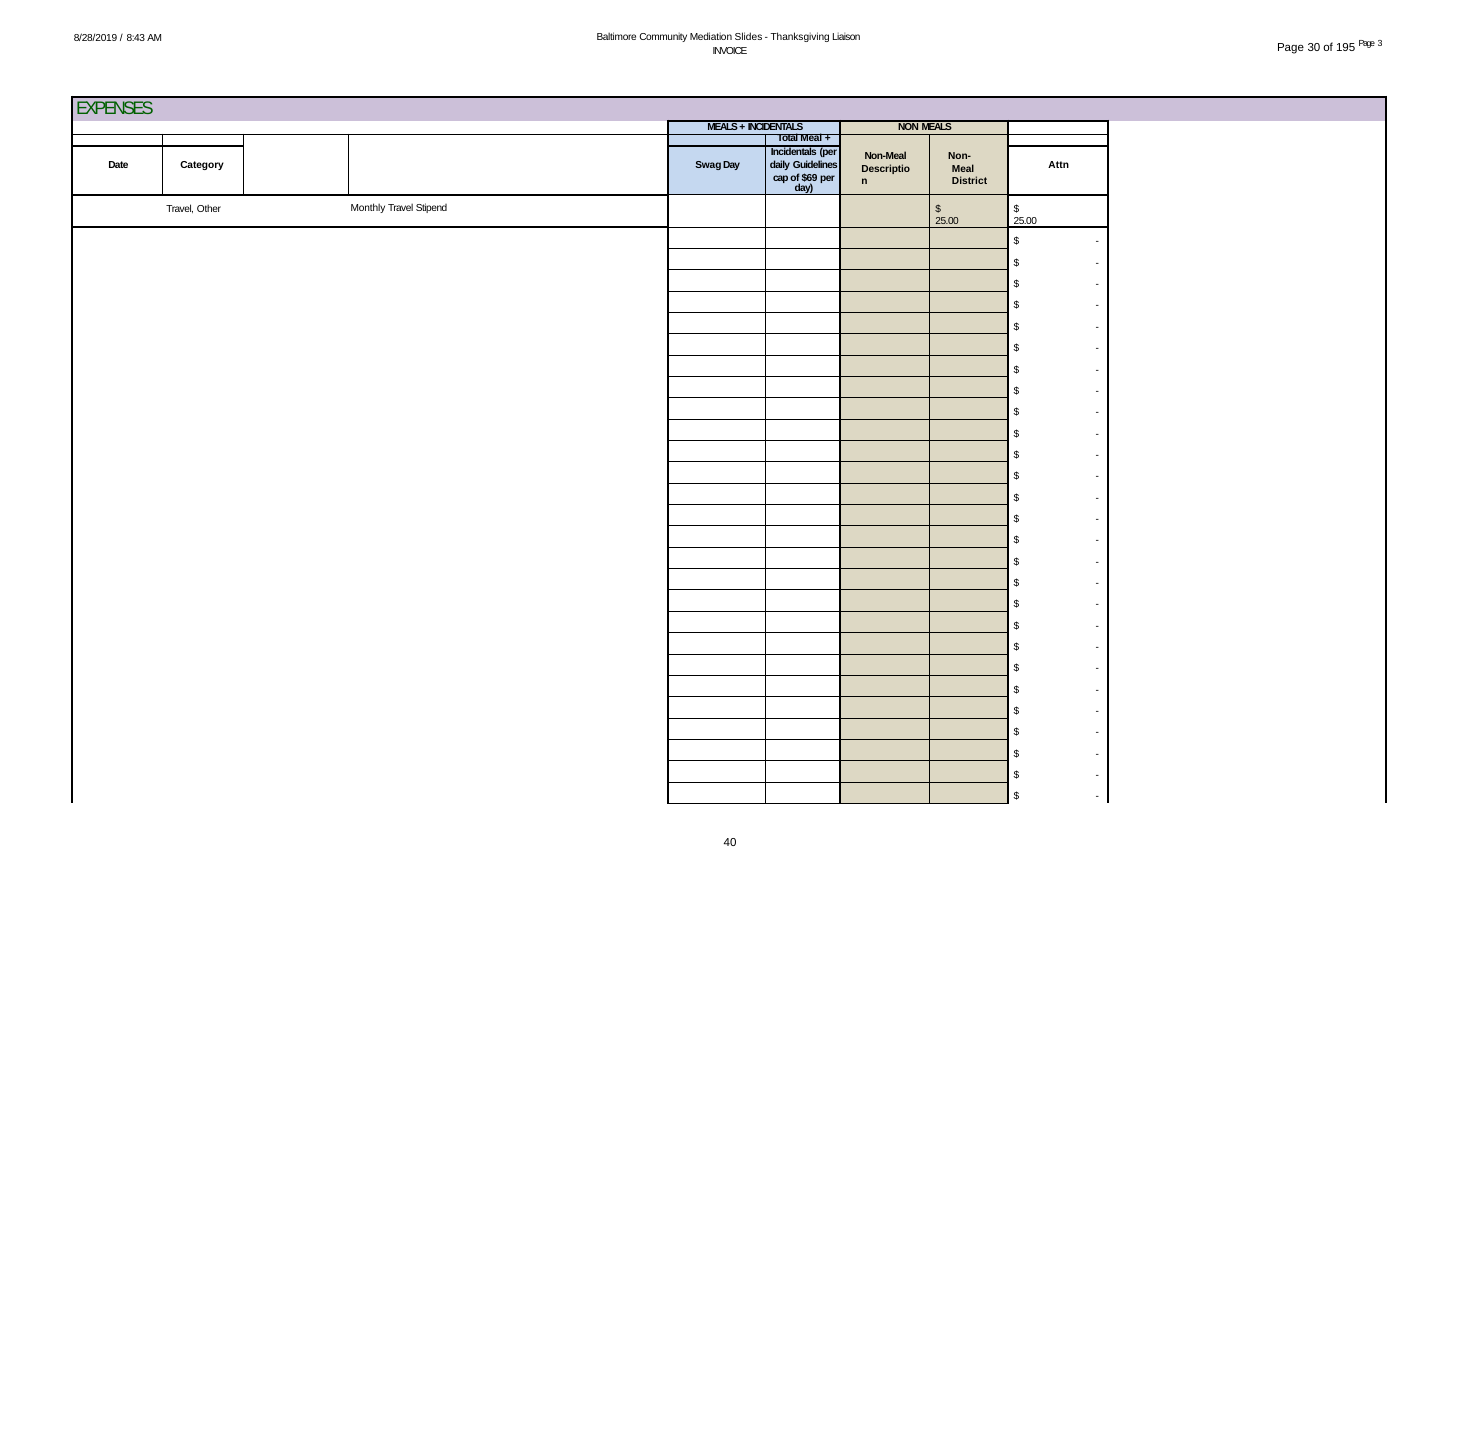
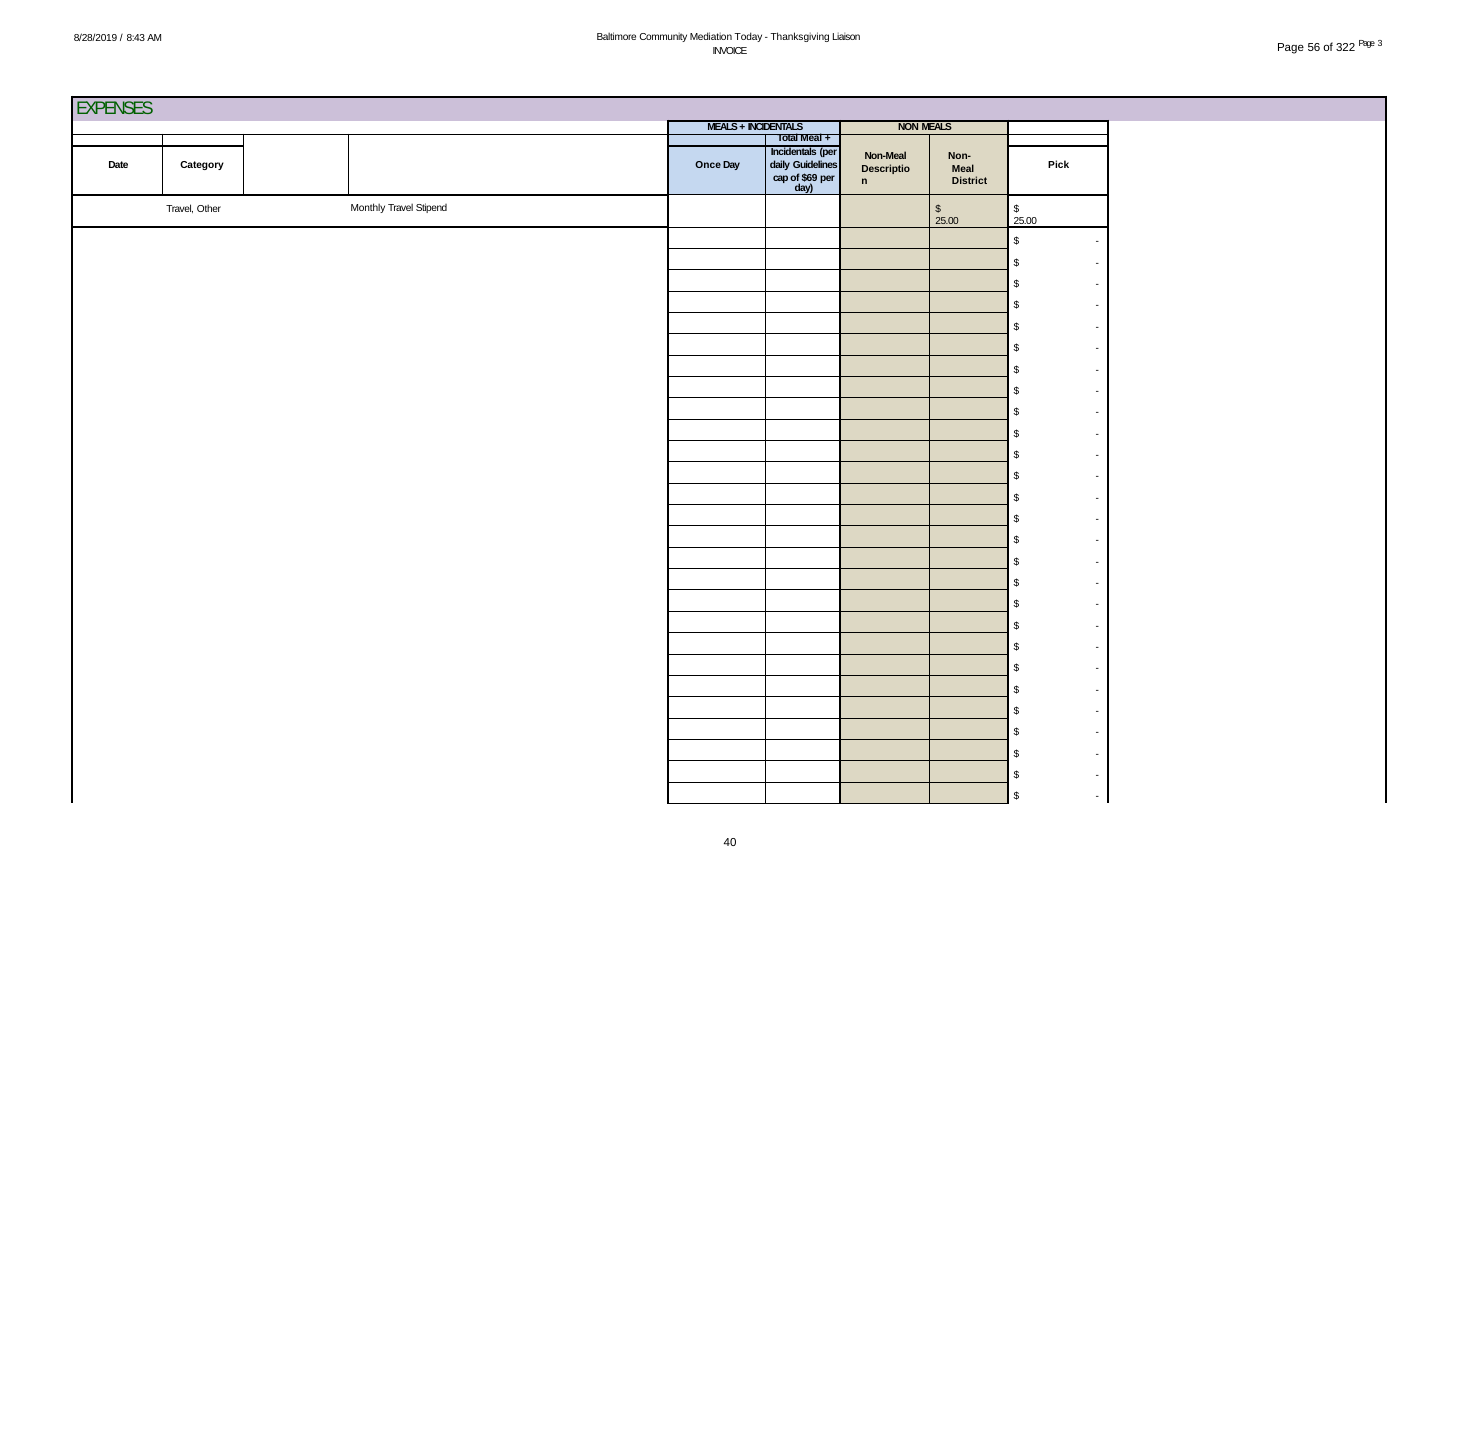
Slides: Slides -> Today
30: 30 -> 56
195: 195 -> 322
Swag: Swag -> Once
Attn: Attn -> Pick
